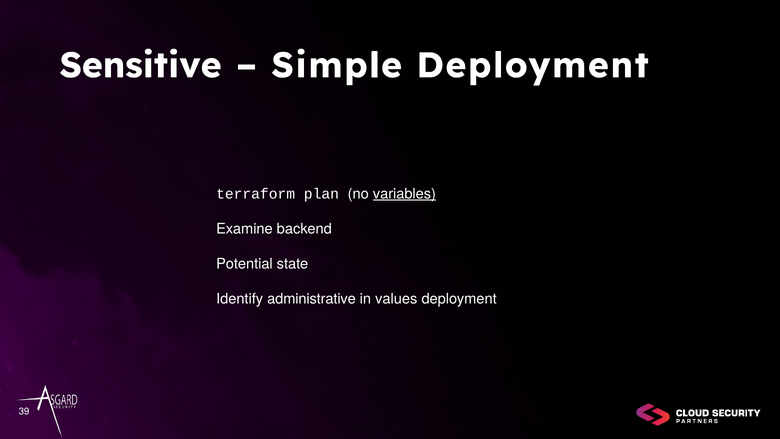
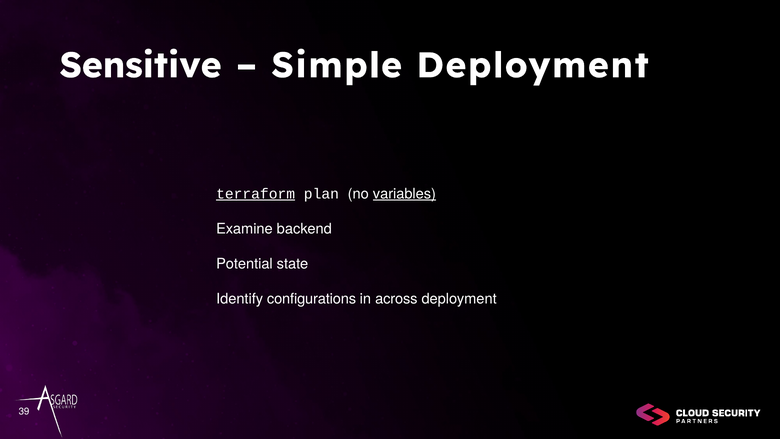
terraform underline: none -> present
administrative: administrative -> configurations
values: values -> across
